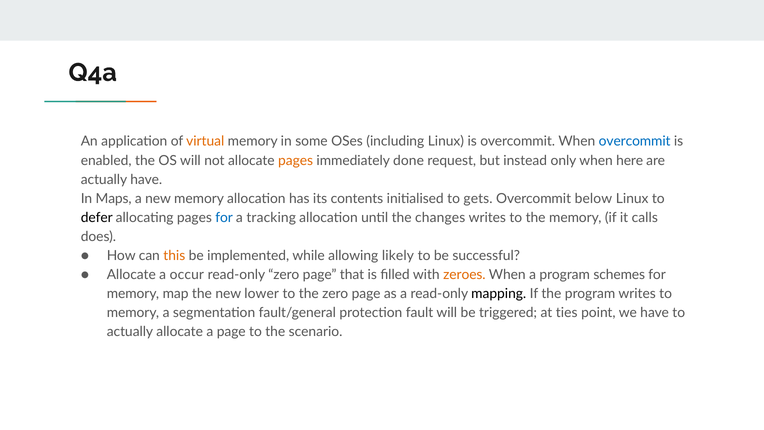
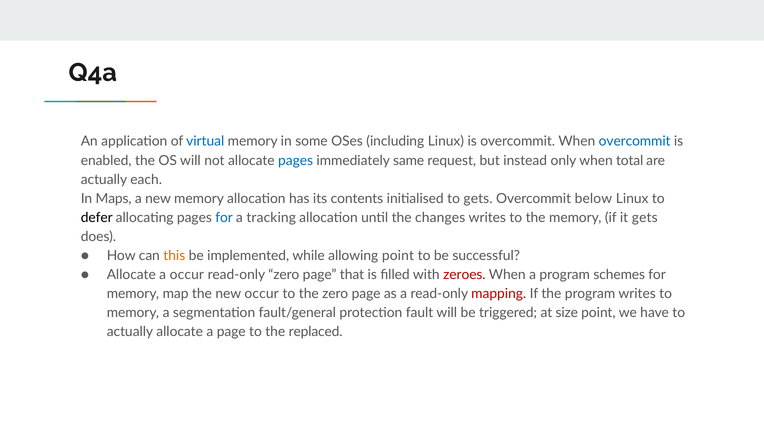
virtual colour: orange -> blue
pages at (296, 160) colour: orange -> blue
done: done -> same
here: here -> total
actually have: have -> each
it calls: calls -> gets
allowing likely: likely -> point
zeroes colour: orange -> red
new lower: lower -> occur
mapping colour: black -> red
ties: ties -> size
scenario: scenario -> replaced
